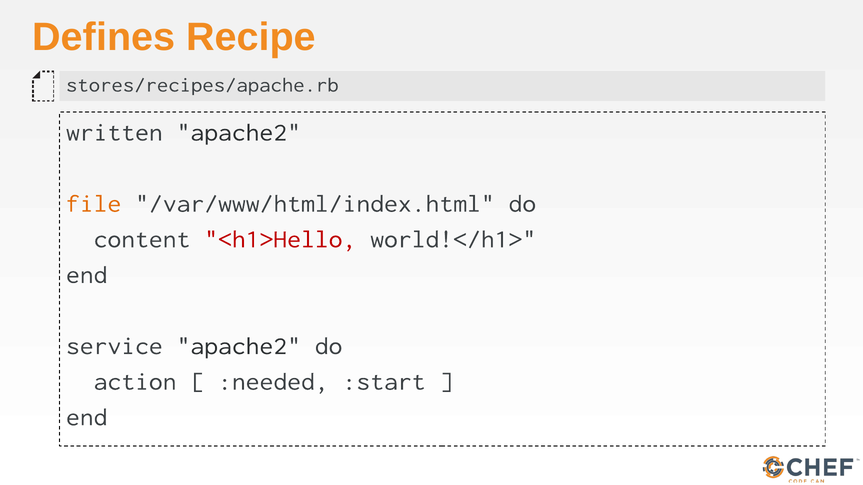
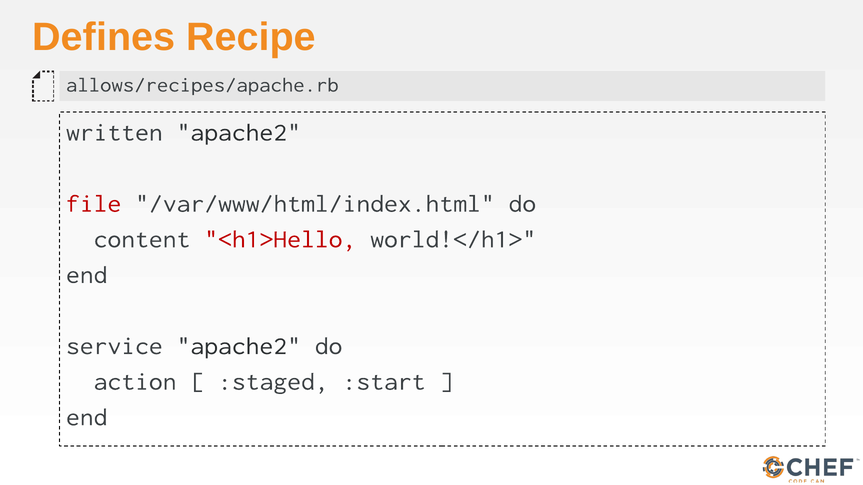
stores/recipes/apache.rb: stores/recipes/apache.rb -> allows/recipes/apache.rb
file colour: orange -> red
:needed: :needed -> :staged
